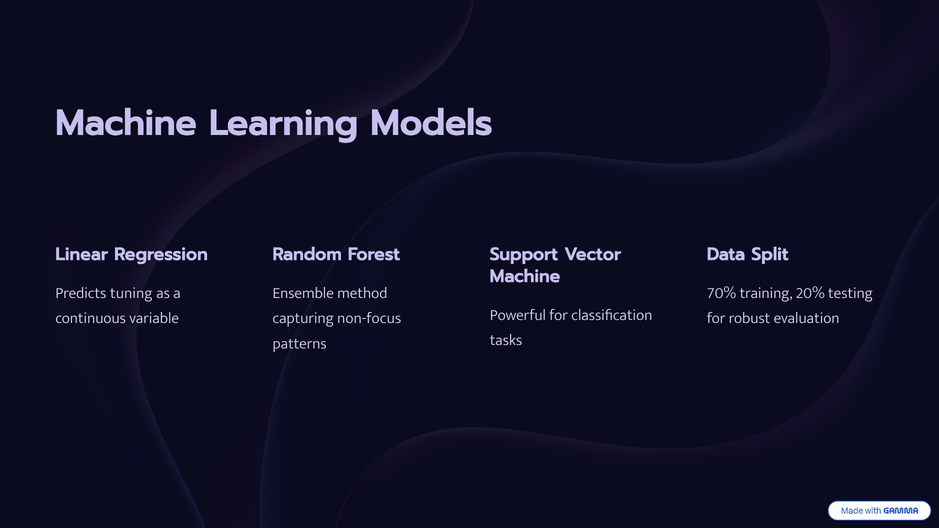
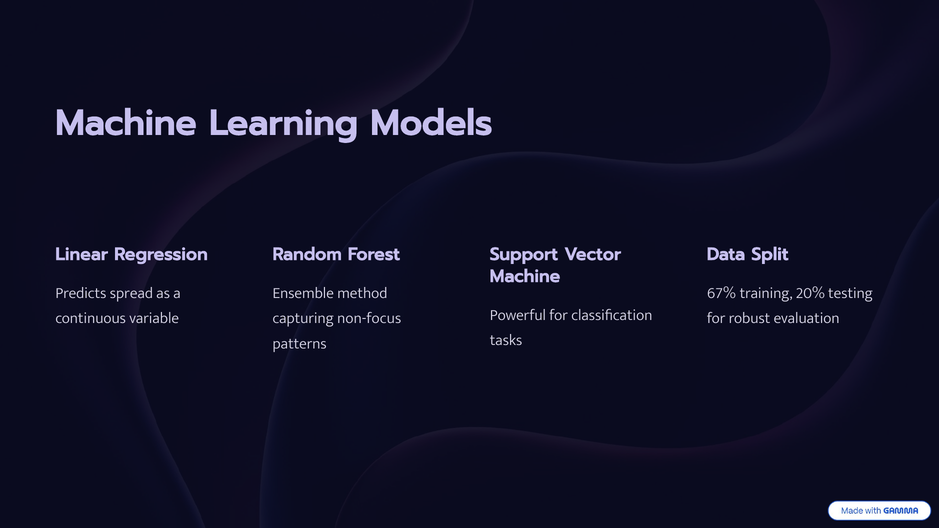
tuning: tuning -> spread
70%: 70% -> 67%
